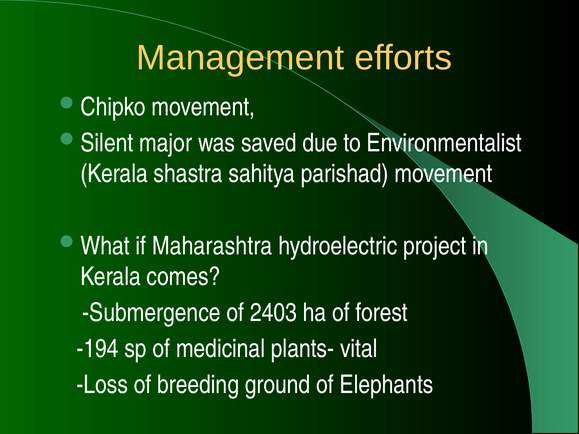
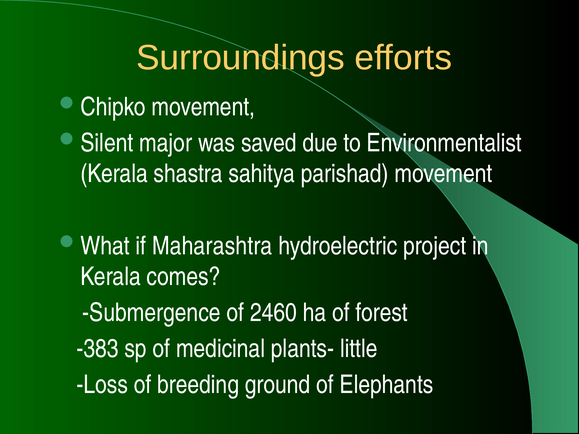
Management: Management -> Surroundings
2403: 2403 -> 2460
-194: -194 -> -383
vital: vital -> little
